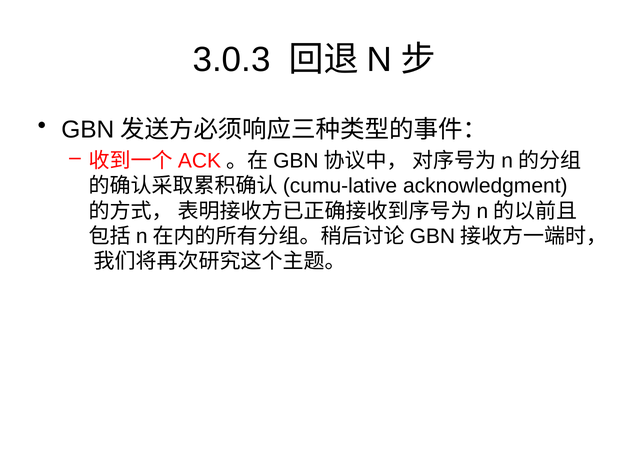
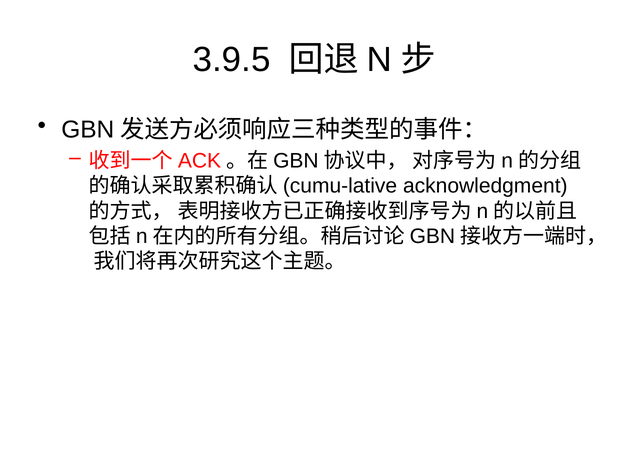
3.0.3: 3.0.3 -> 3.9.5
